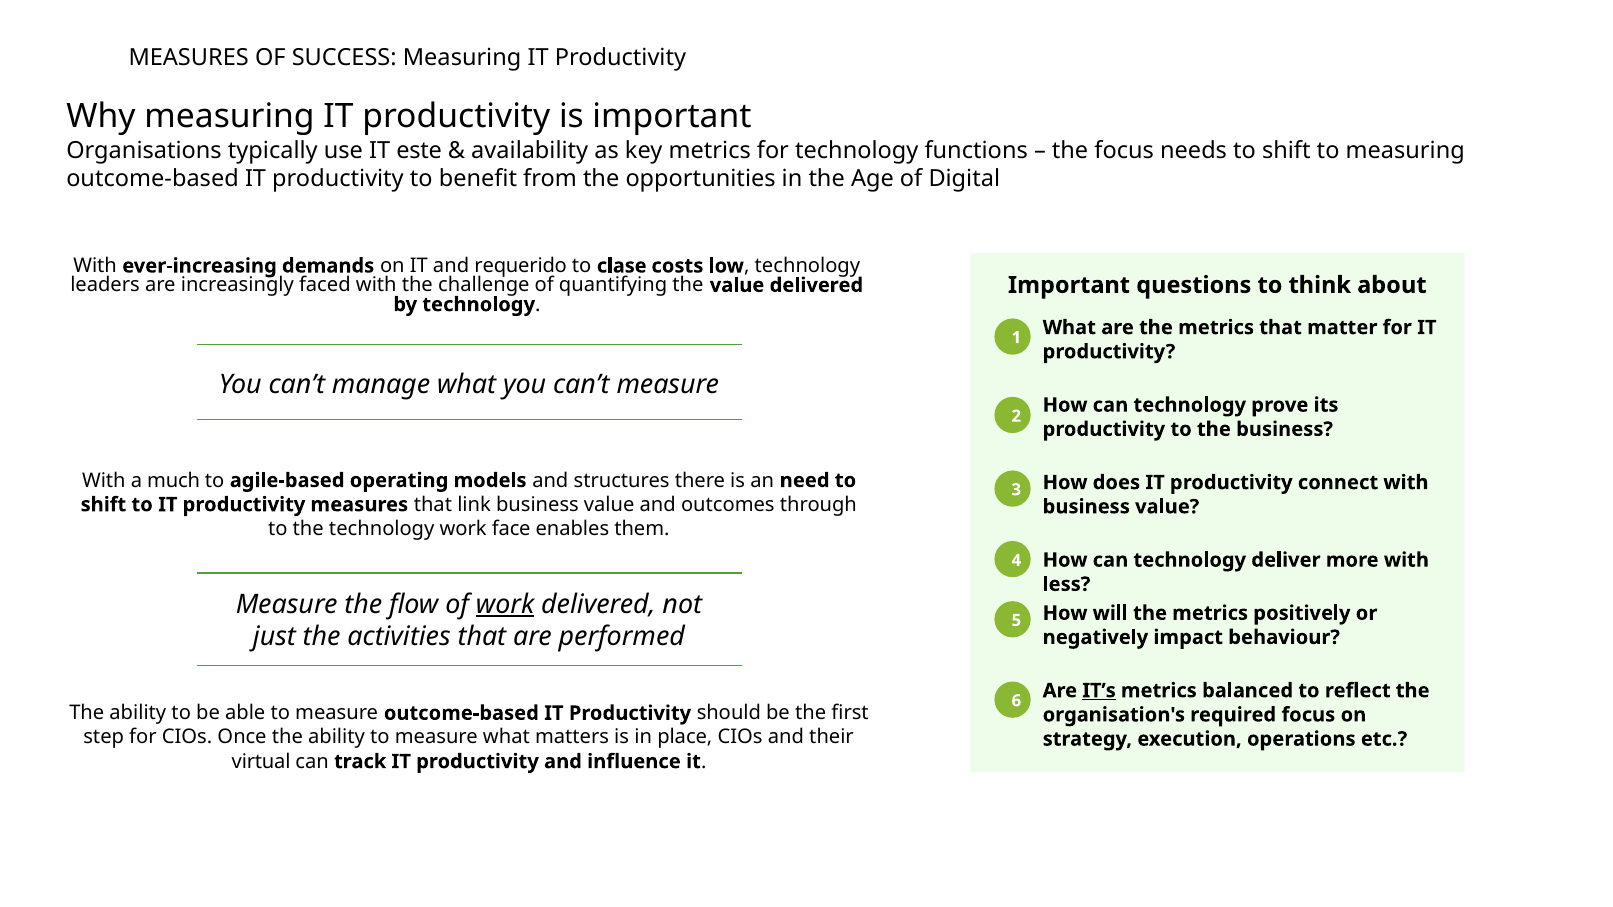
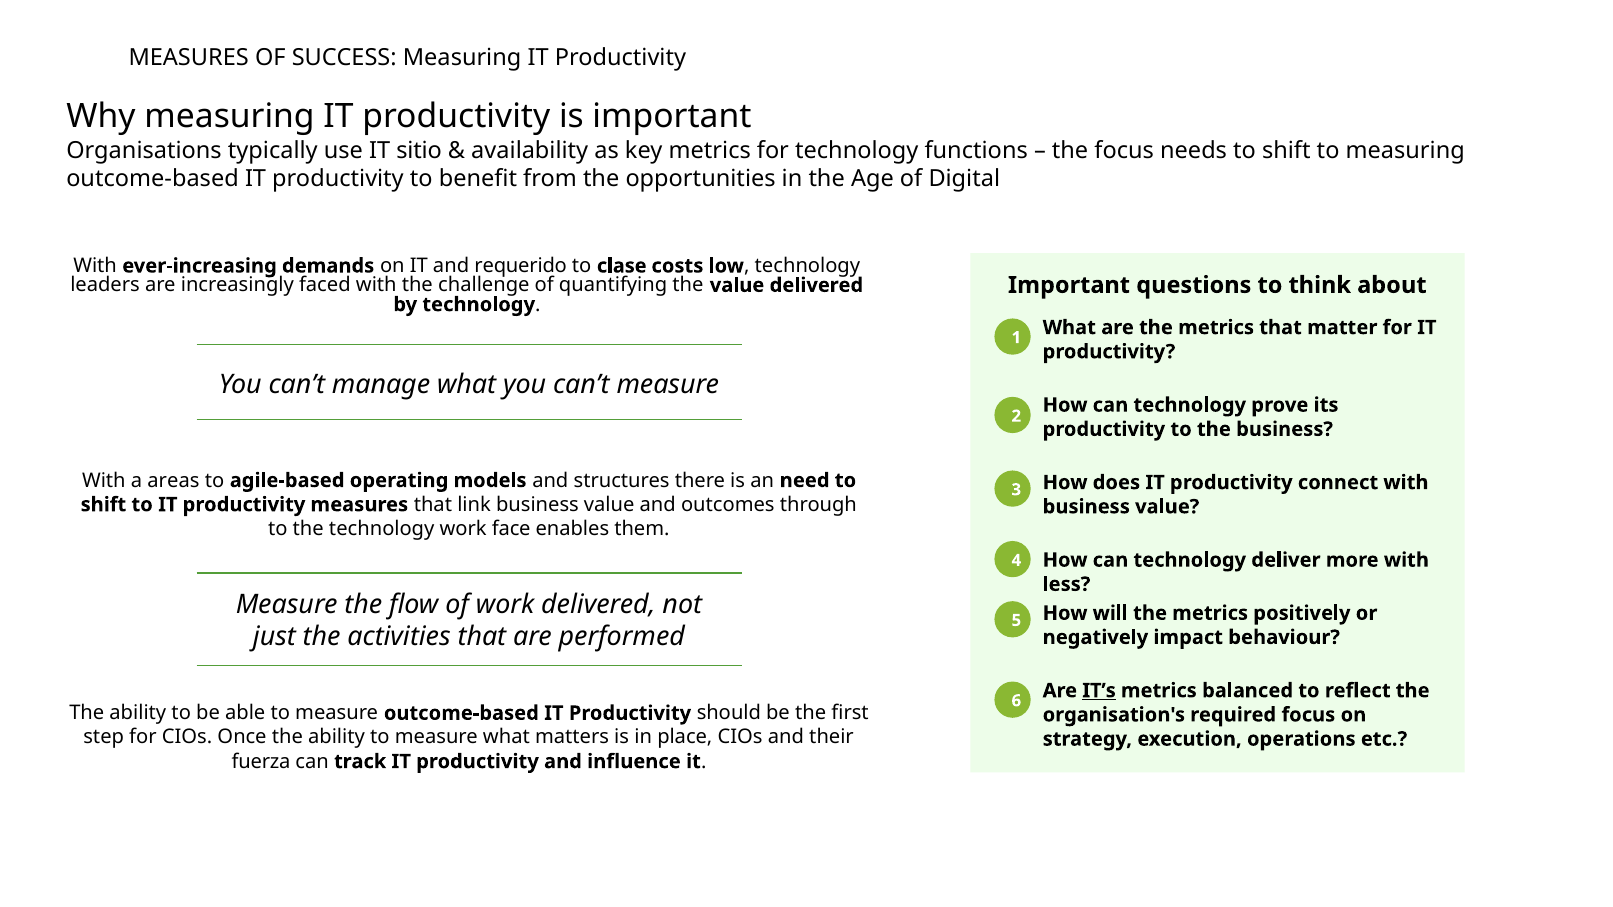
este: este -> sitio
much: much -> areas
work at (505, 605) underline: present -> none
virtual: virtual -> fuerza
